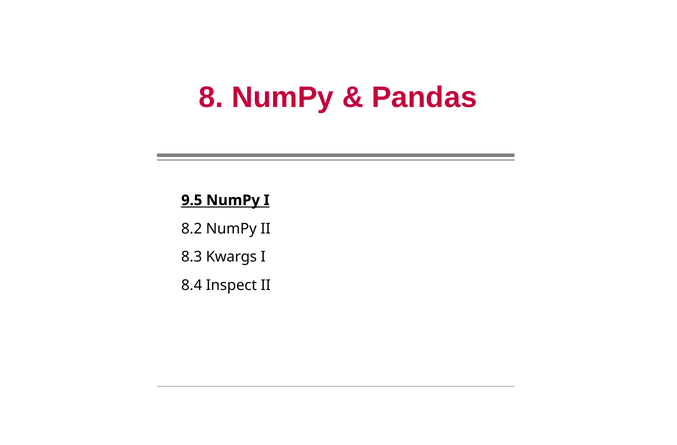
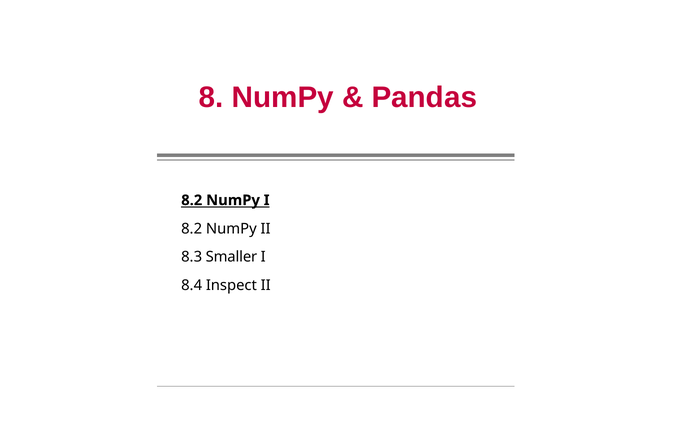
9.5 at (192, 200): 9.5 -> 8.2
Kwargs: Kwargs -> Smaller
